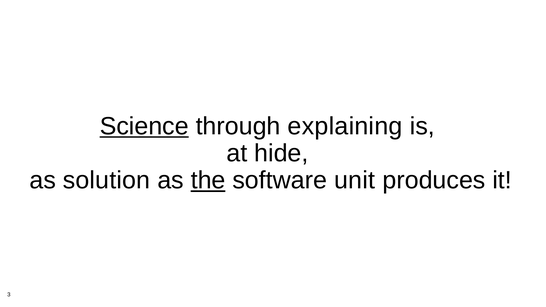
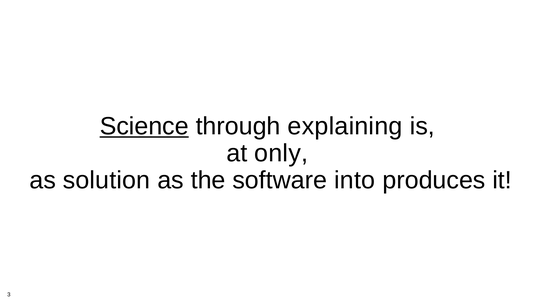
hide: hide -> only
the underline: present -> none
unit: unit -> into
